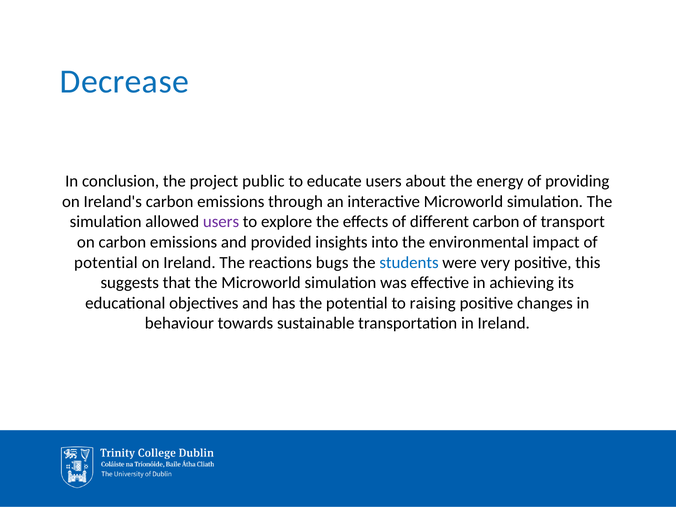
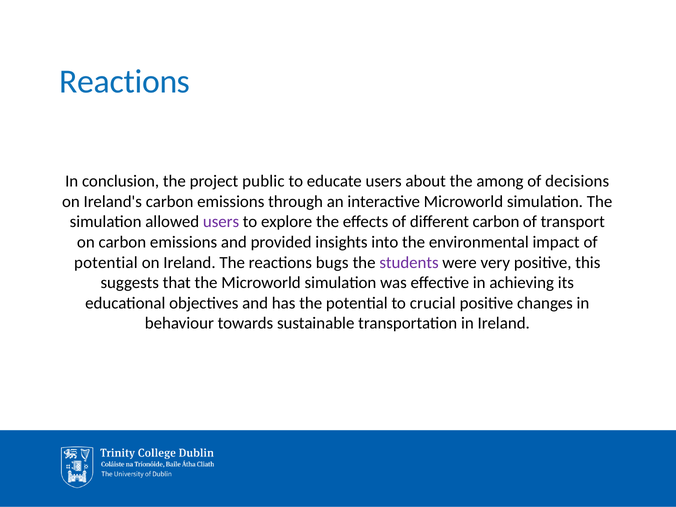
Decrease at (124, 81): Decrease -> Reactions
energy: energy -> among
providing: providing -> decisions
students colour: blue -> purple
raising: raising -> crucial
